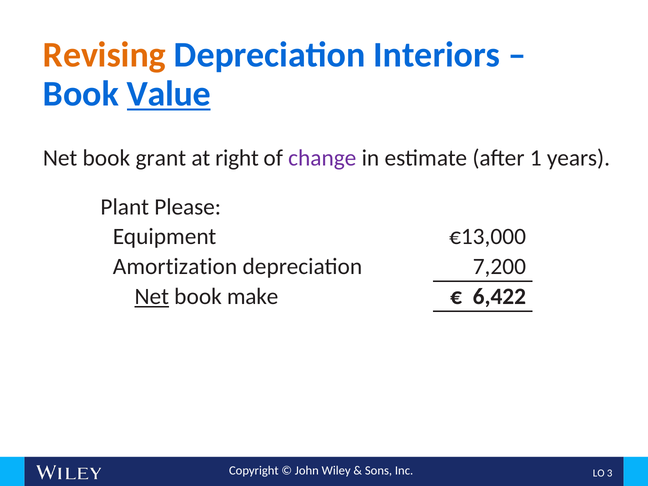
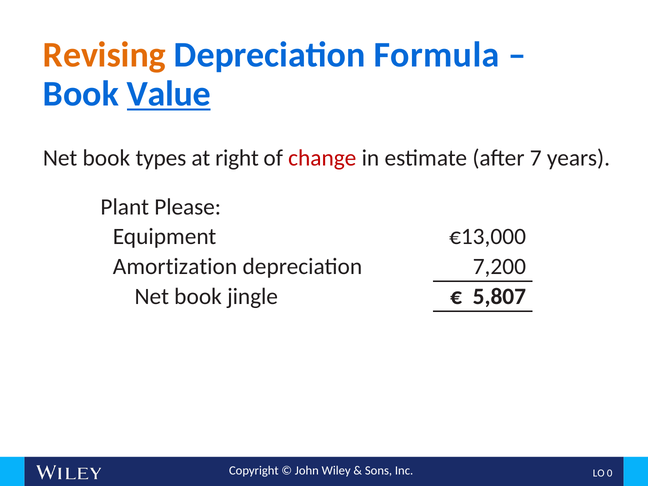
Interiors: Interiors -> Formula
grant: grant -> types
change colour: purple -> red
1: 1 -> 7
Net at (152, 297) underline: present -> none
make: make -> jingle
6,422: 6,422 -> 5,807
3: 3 -> 0
